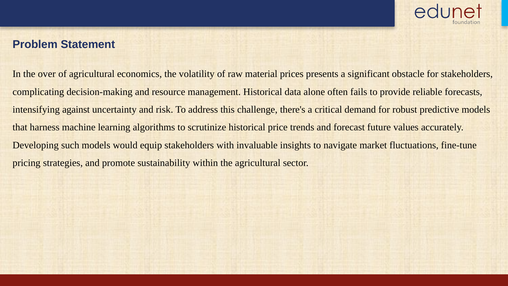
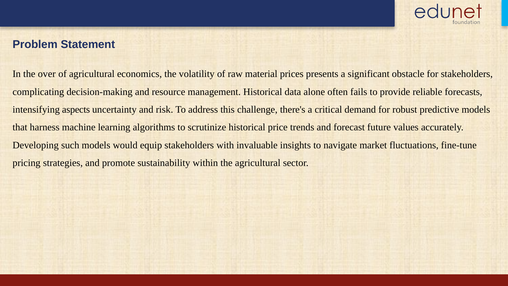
against: against -> aspects
